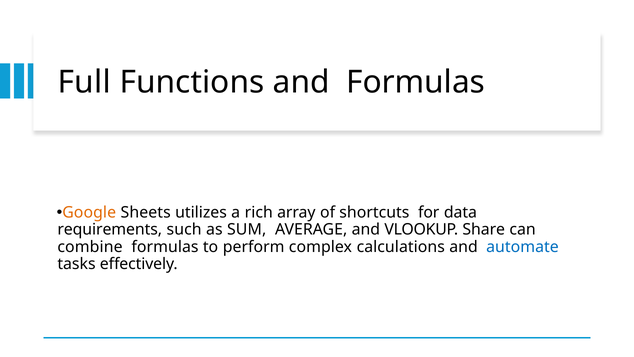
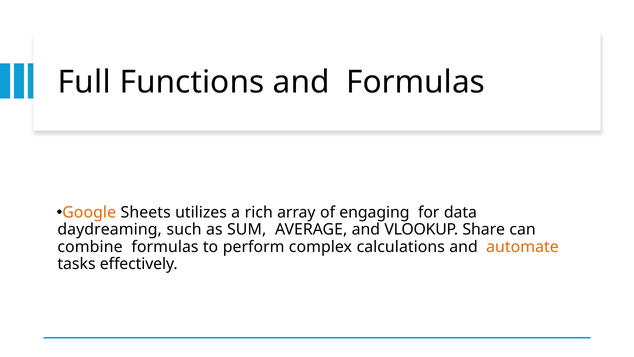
shortcuts: shortcuts -> engaging
requirements: requirements -> daydreaming
automate colour: blue -> orange
